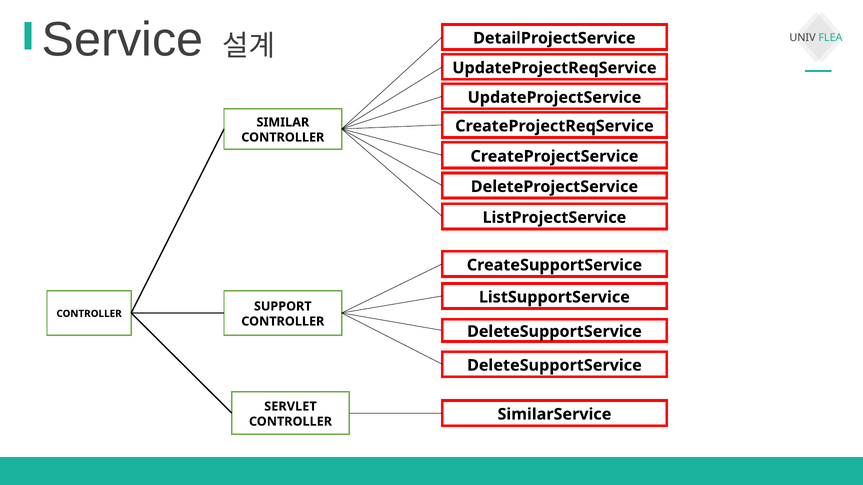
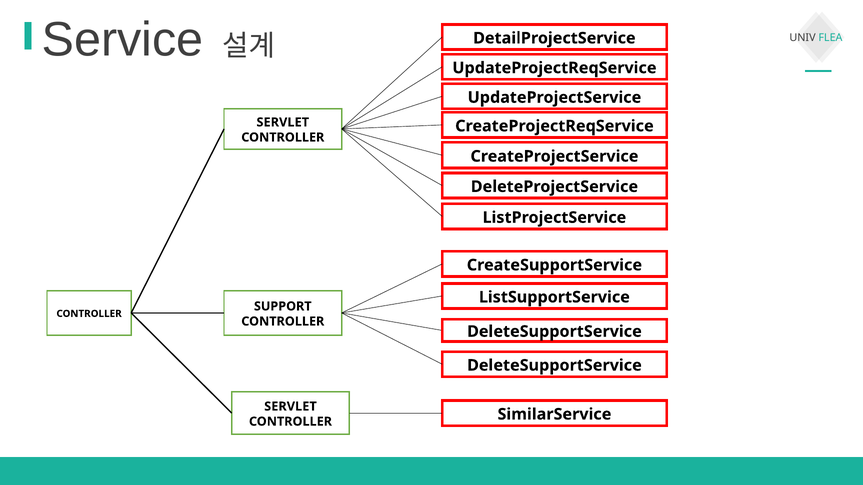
SIMILAR at (283, 122): SIMILAR -> SERVLET
